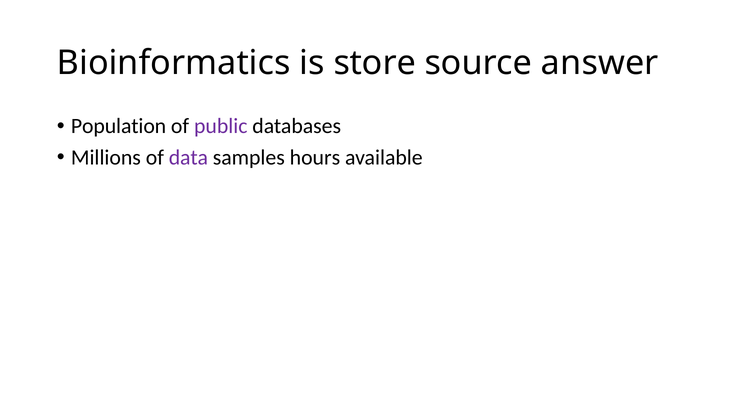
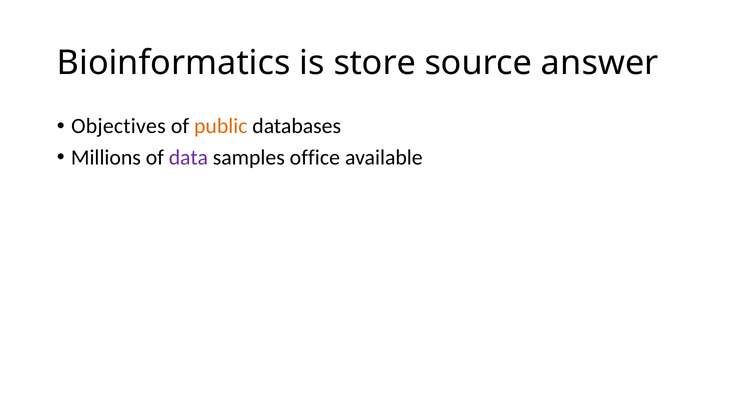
Population: Population -> Objectives
public colour: purple -> orange
hours: hours -> office
